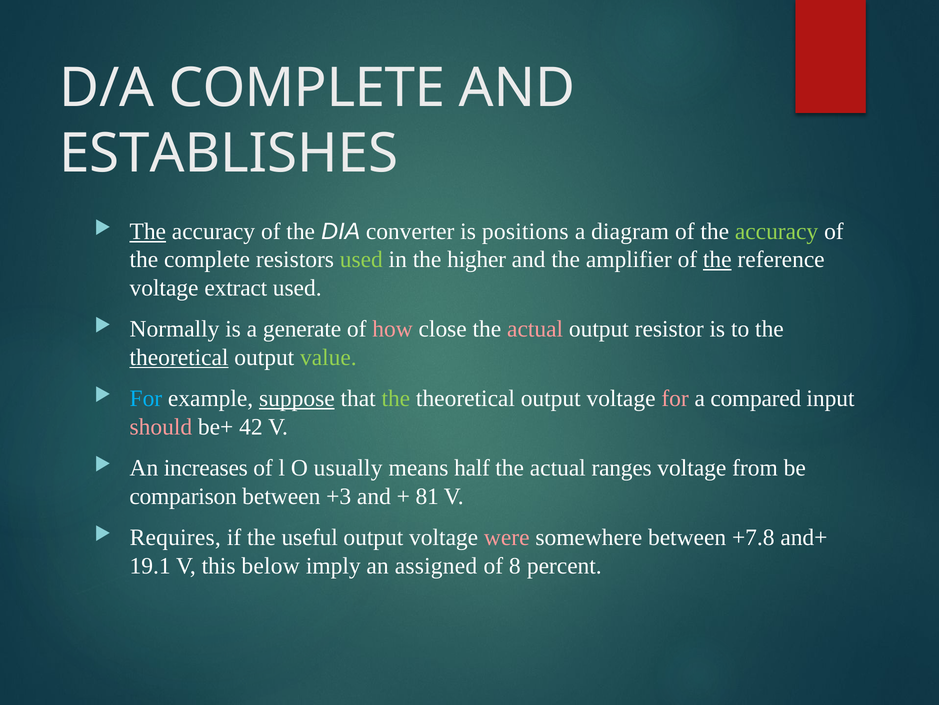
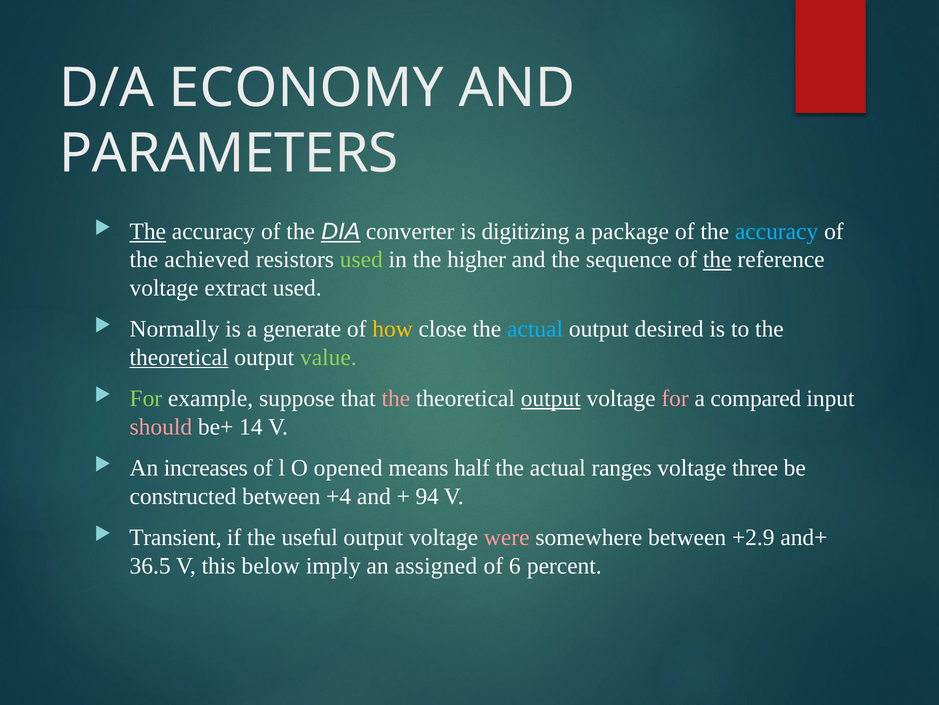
D/A COMPLETE: COMPLETE -> ECONOMY
ESTABLISHES: ESTABLISHES -> PARAMETERS
DIA underline: none -> present
positions: positions -> digitizing
diagram: diagram -> package
accuracy at (777, 231) colour: light green -> light blue
the complete: complete -> achieved
amplifier: amplifier -> sequence
how colour: pink -> yellow
actual at (535, 329) colour: pink -> light blue
resistor: resistor -> desired
For at (146, 398) colour: light blue -> light green
suppose underline: present -> none
the at (396, 398) colour: light green -> pink
output at (551, 398) underline: none -> present
42: 42 -> 14
usually: usually -> opened
from: from -> three
comparison: comparison -> constructed
+3: +3 -> +4
81: 81 -> 94
Requires: Requires -> Transient
+7.8: +7.8 -> +2.9
19.1: 19.1 -> 36.5
8: 8 -> 6
